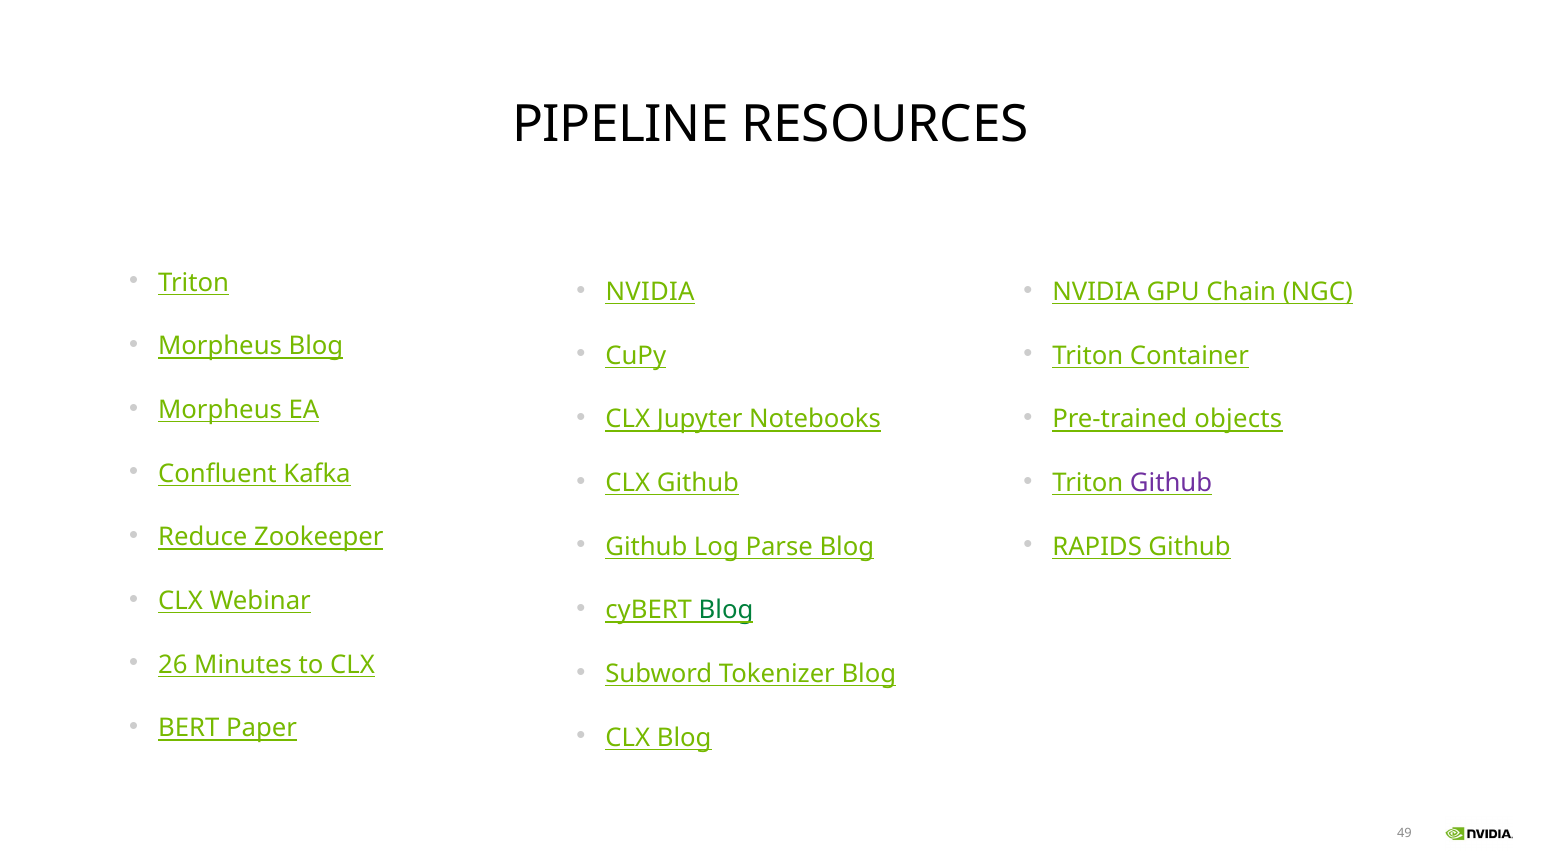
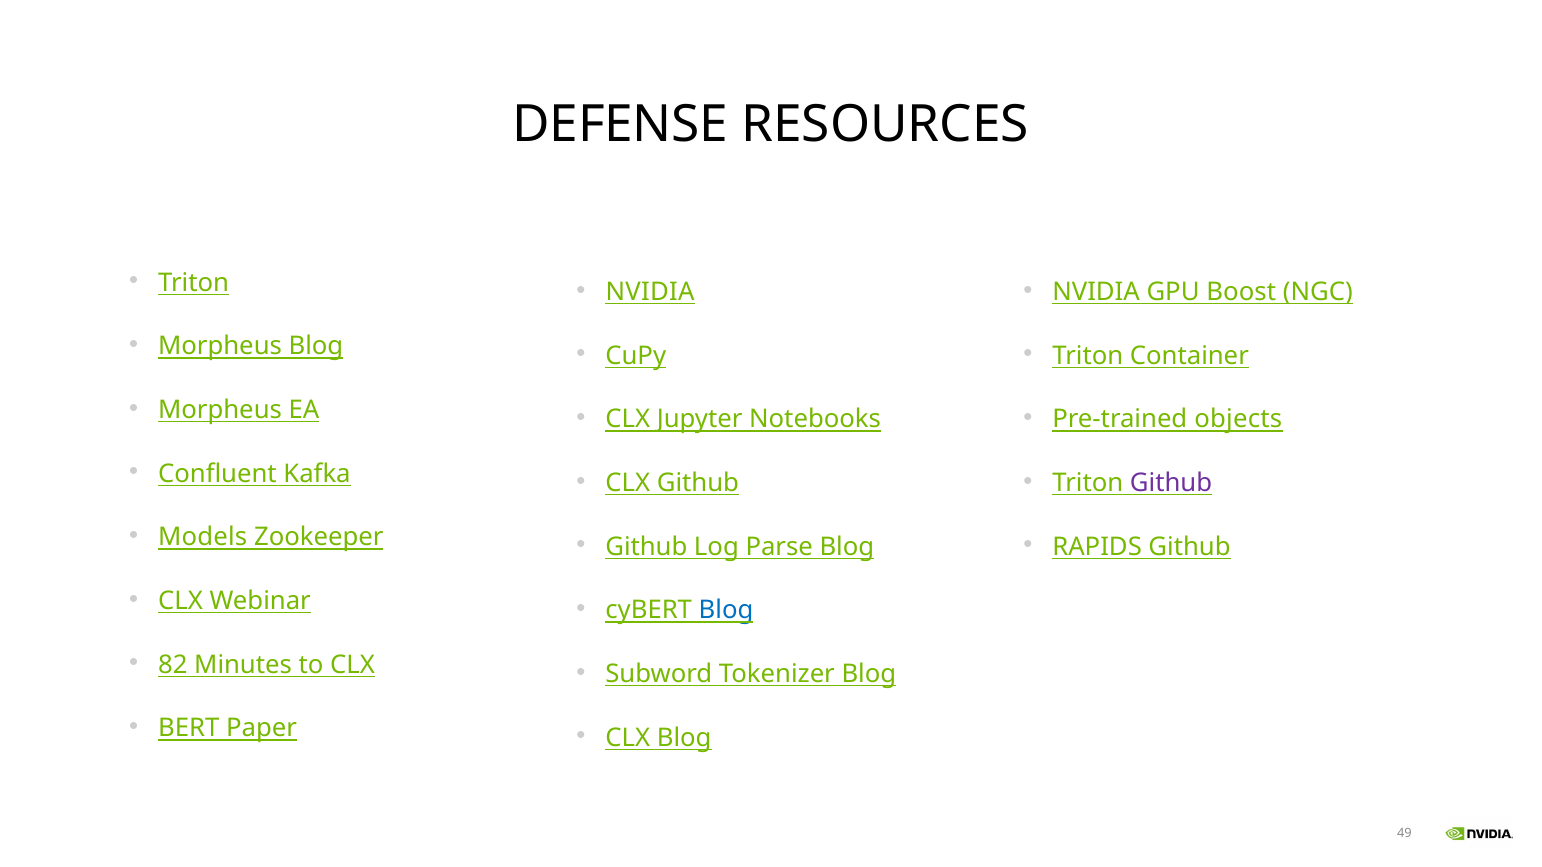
PIPELINE: PIPELINE -> DEFENSE
Chain: Chain -> Boost
Reduce: Reduce -> Models
Blog at (726, 611) colour: green -> blue
26: 26 -> 82
